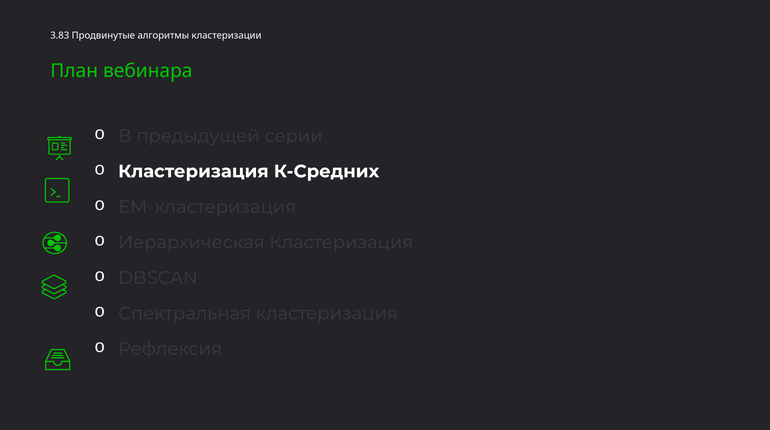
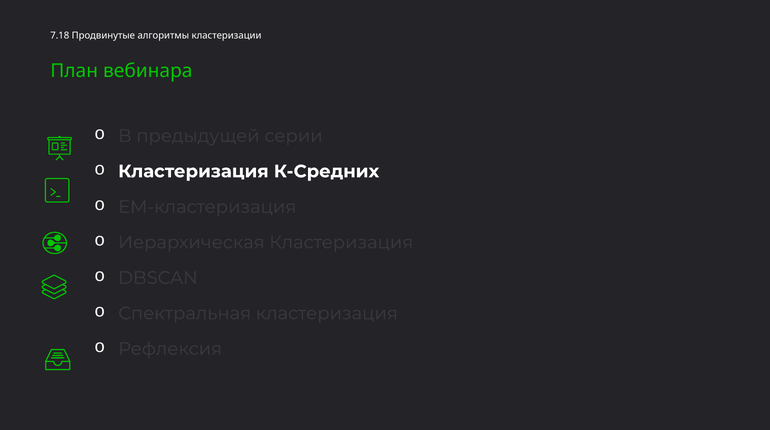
3.83: 3.83 -> 7.18
